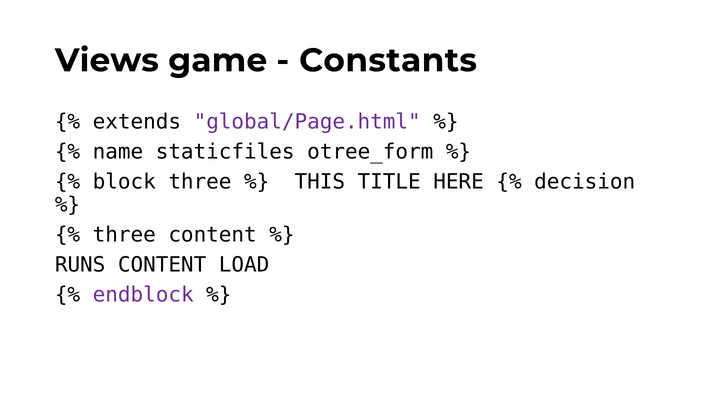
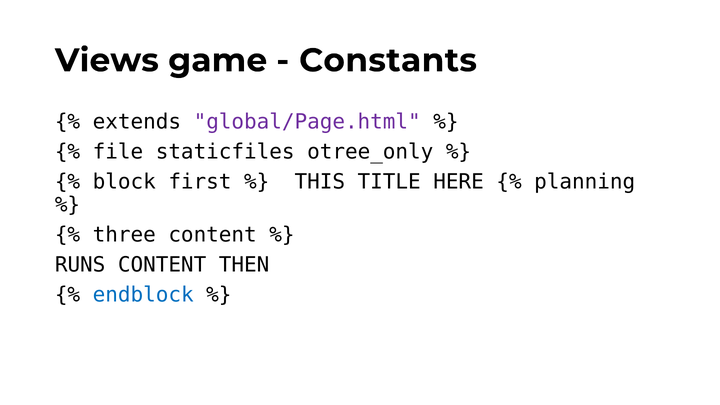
name: name -> file
otree_form: otree_form -> otree_only
block three: three -> first
decision: decision -> planning
LOAD: LOAD -> THEN
endblock colour: purple -> blue
